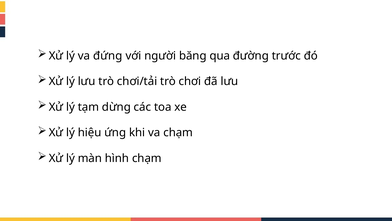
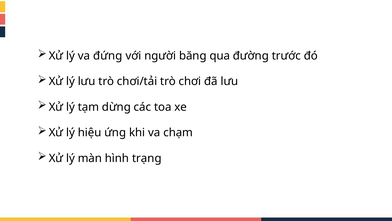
hình chạm: chạm -> trạng
